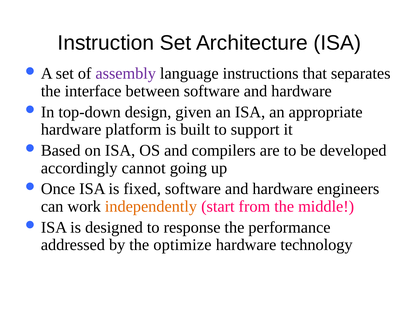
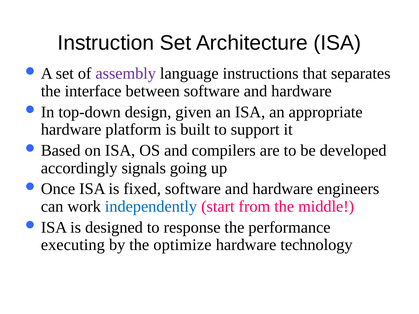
cannot: cannot -> signals
independently colour: orange -> blue
addressed: addressed -> executing
